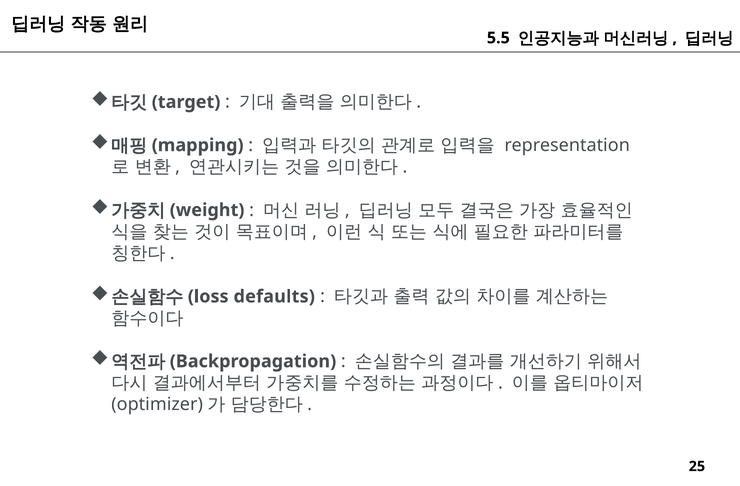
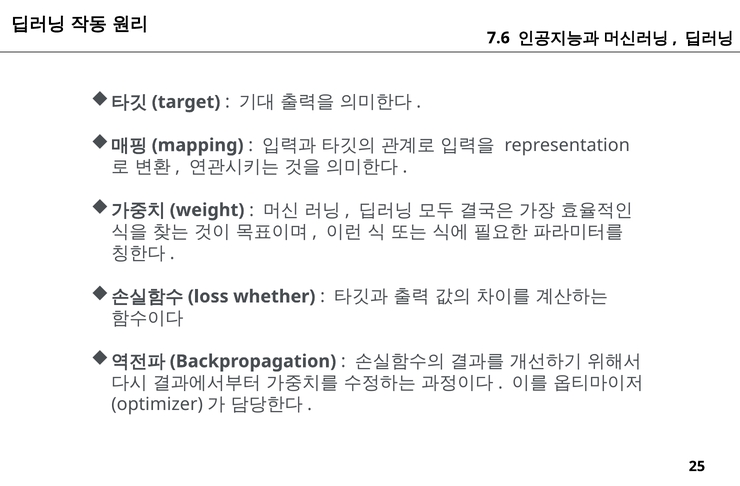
5.5: 5.5 -> 7.6
defaults: defaults -> whether
